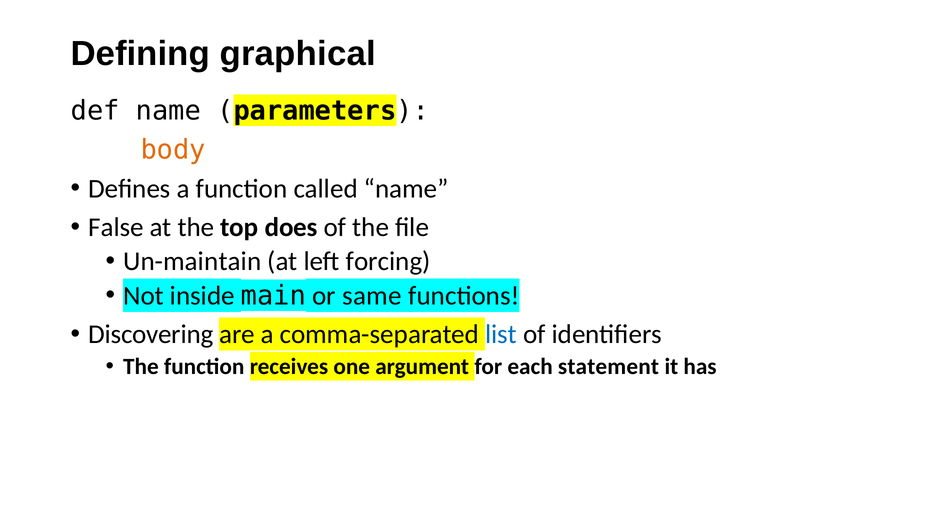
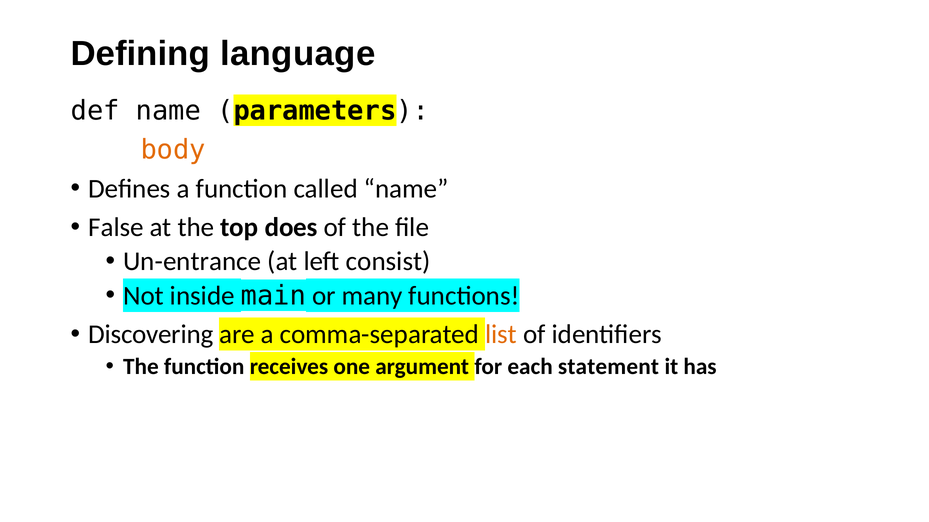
graphical: graphical -> language
Un-maintain: Un-maintain -> Un-entrance
forcing: forcing -> consist
same: same -> many
list colour: blue -> orange
